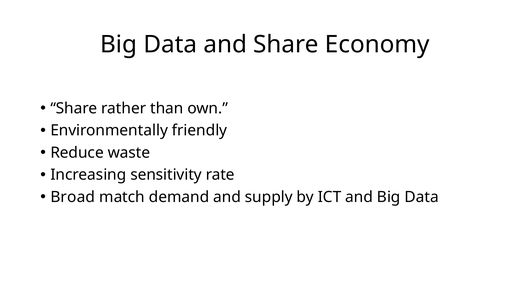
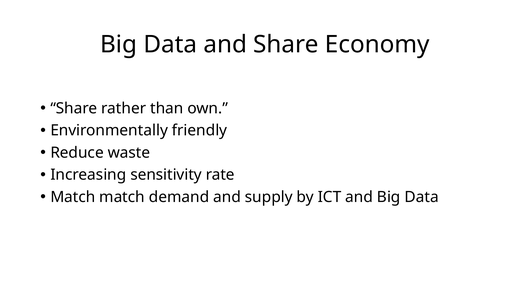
Broad at (73, 197): Broad -> Match
